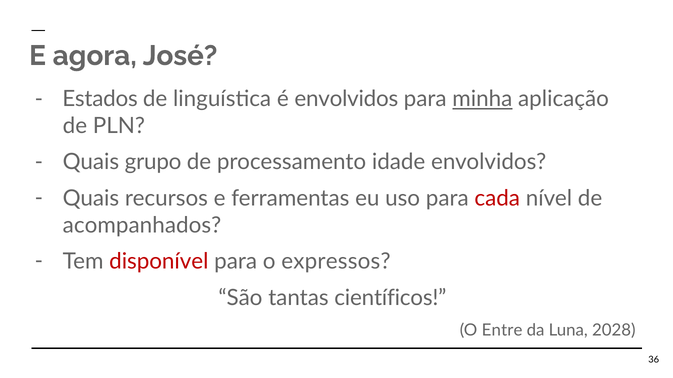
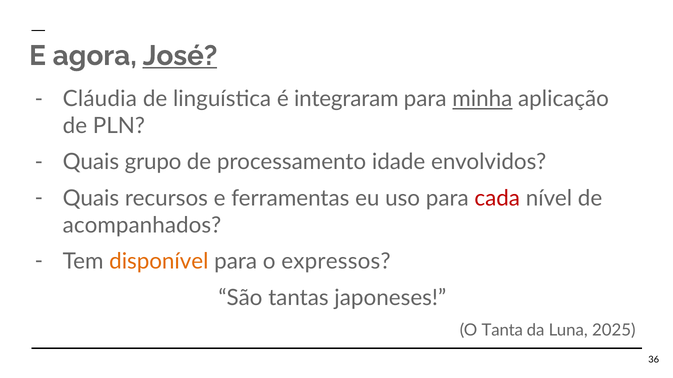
José underline: none -> present
Estados: Estados -> Cláudia
é envolvidos: envolvidos -> integraram
disponível colour: red -> orange
científicos: científicos -> japoneses
Entre: Entre -> Tanta
2028: 2028 -> 2025
